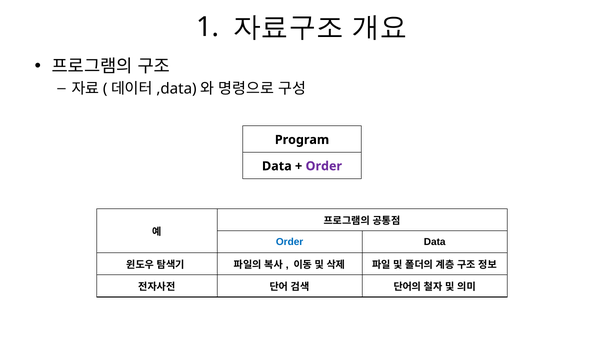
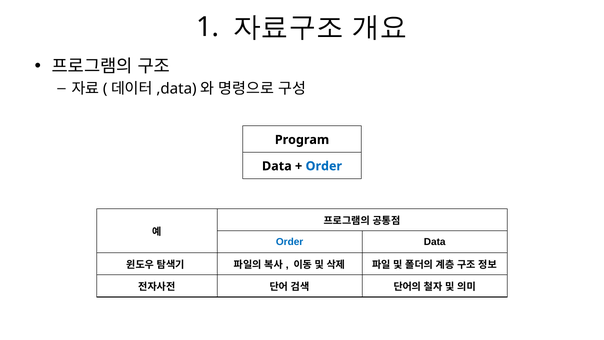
Order at (324, 166) colour: purple -> blue
